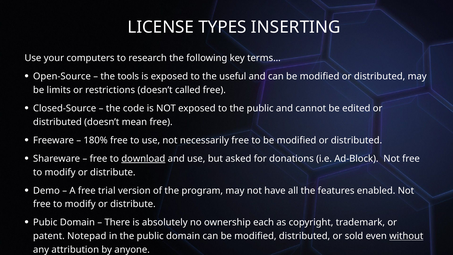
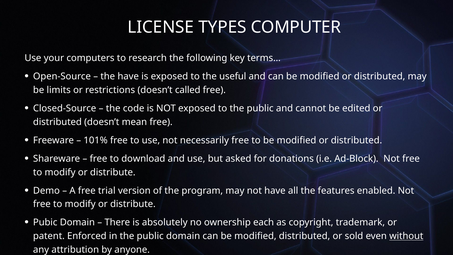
INSERTING: INSERTING -> COMPUTER
the tools: tools -> have
180%: 180% -> 101%
download underline: present -> none
Notepad: Notepad -> Enforced
